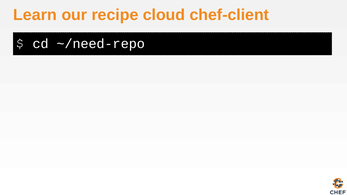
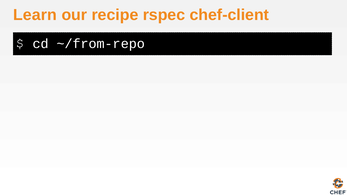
cloud: cloud -> rspec
~/need-repo: ~/need-repo -> ~/from-repo
